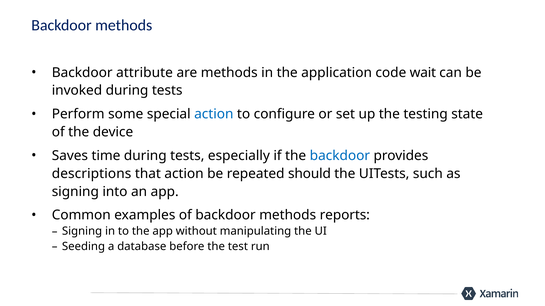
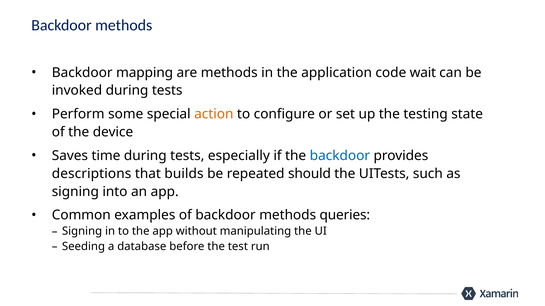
attribute: attribute -> mapping
action at (214, 114) colour: blue -> orange
that action: action -> builds
reports: reports -> queries
